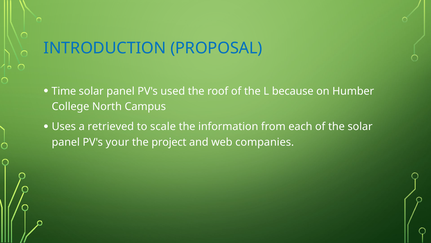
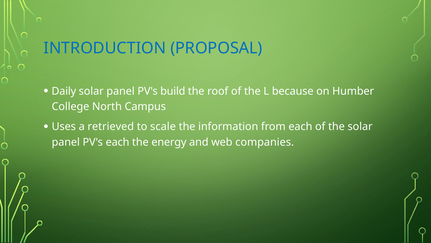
Time: Time -> Daily
used: used -> build
PV's your: your -> each
project: project -> energy
